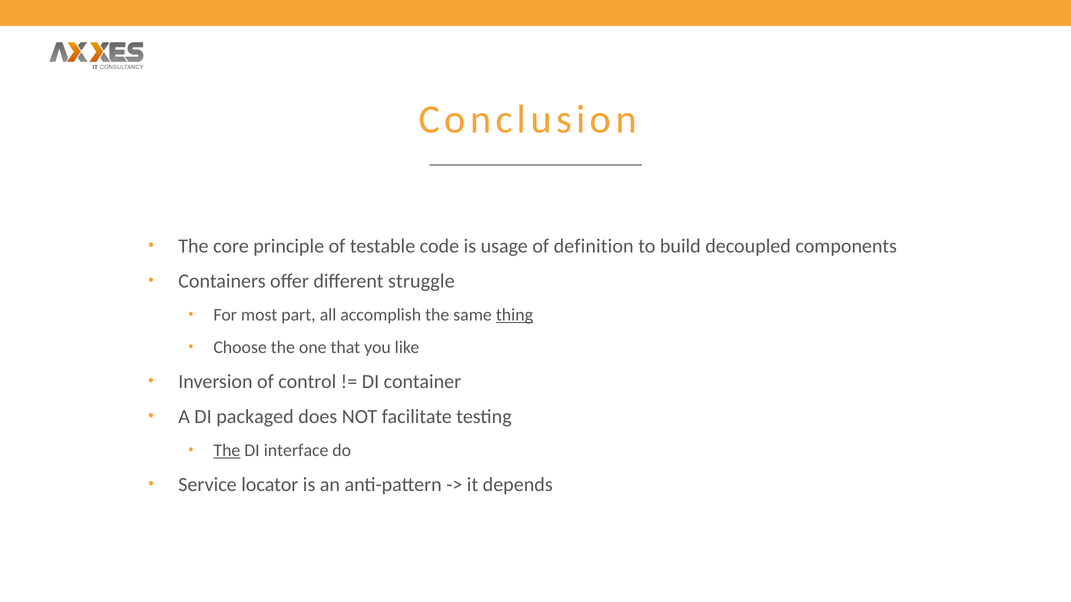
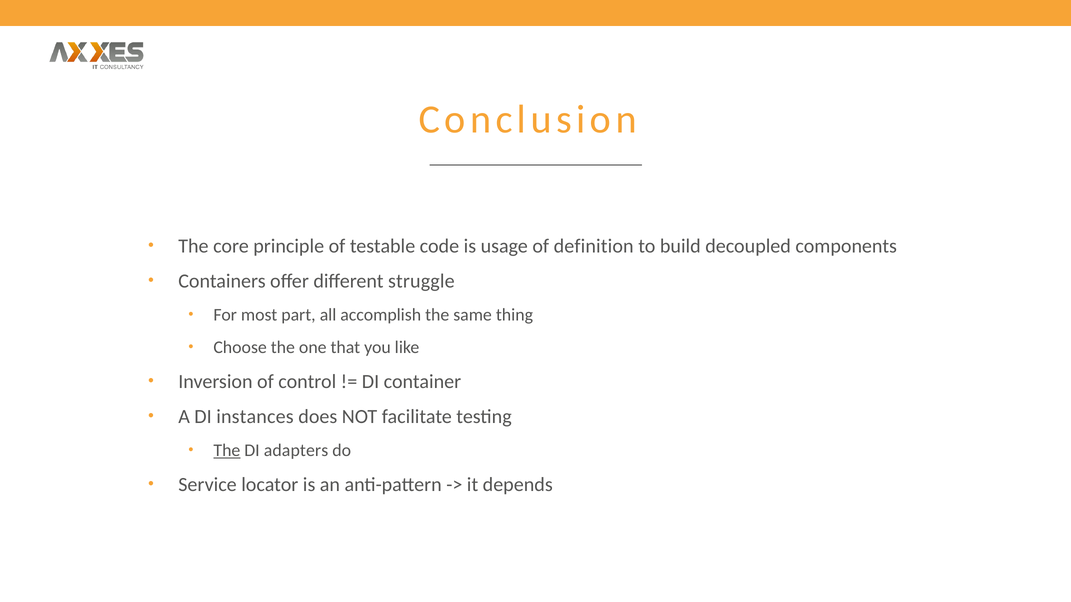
thing underline: present -> none
packaged: packaged -> instances
interface: interface -> adapters
